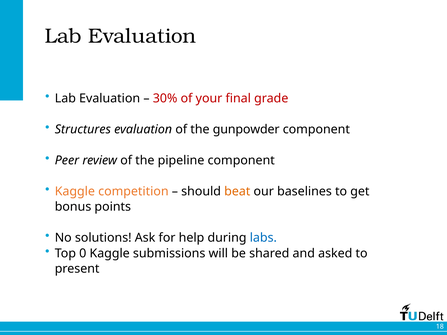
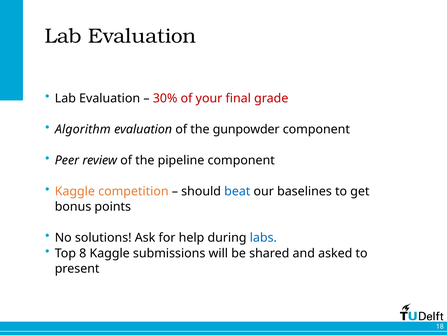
Structures: Structures -> Algorithm
beat colour: orange -> blue
0: 0 -> 8
